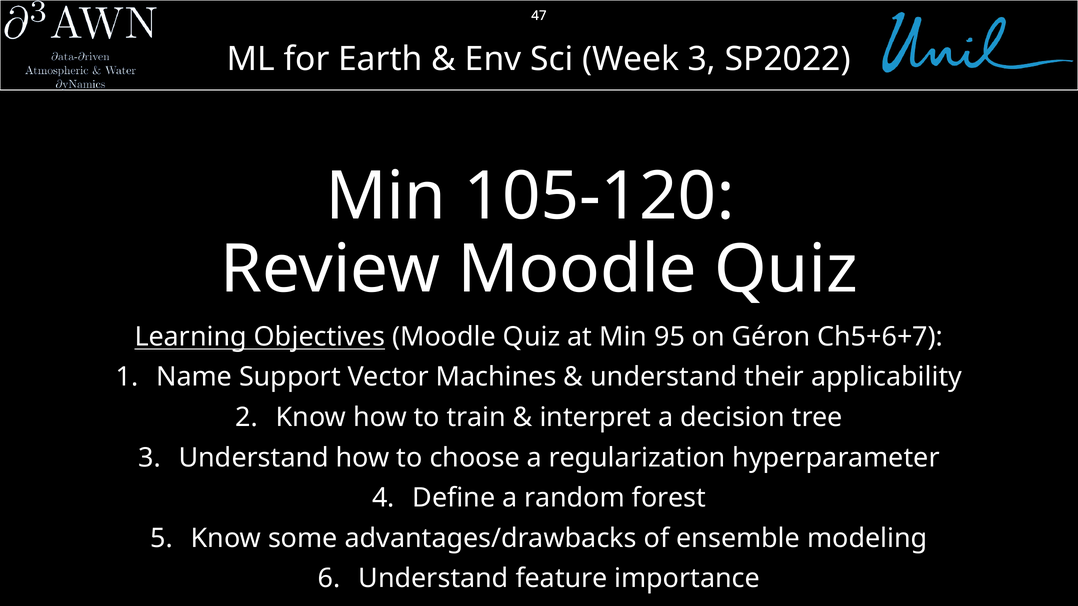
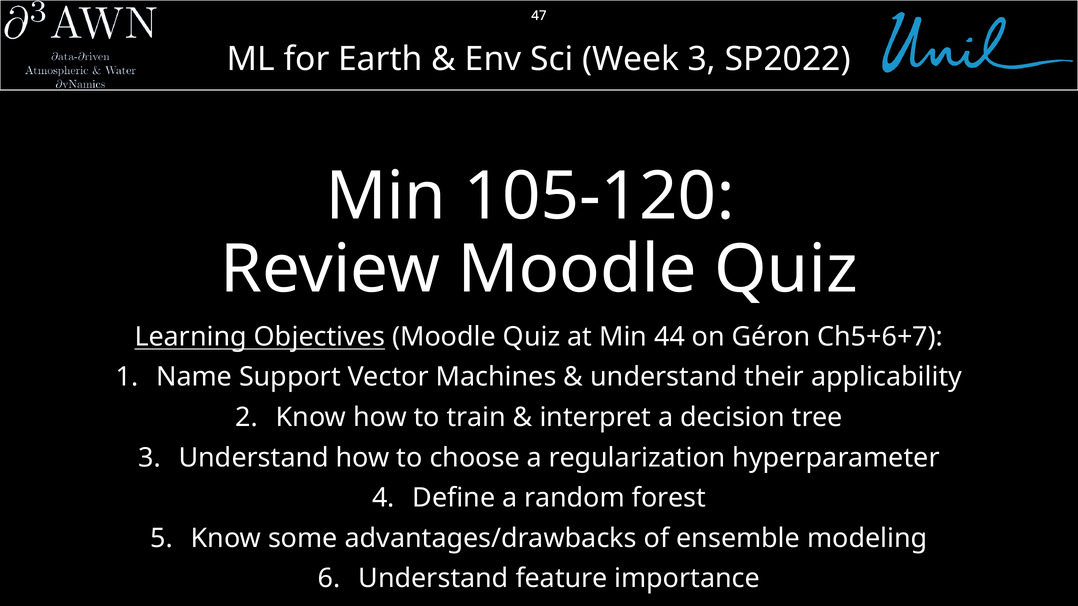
95: 95 -> 44
